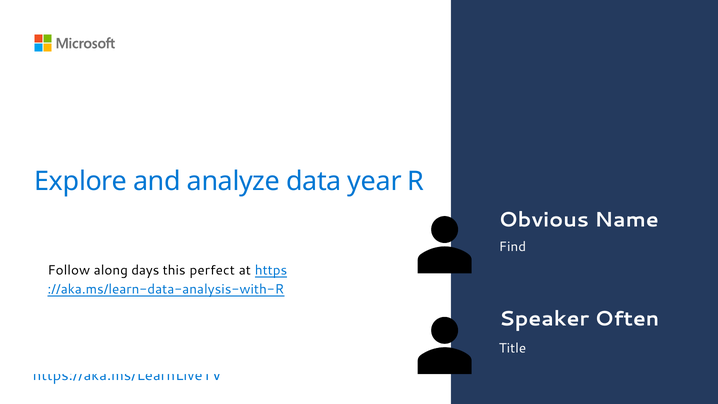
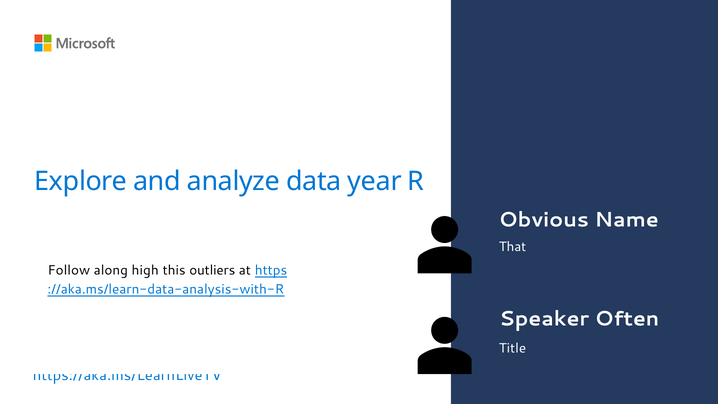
Find: Find -> That
days: days -> high
perfect: perfect -> outliers
